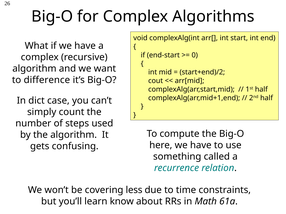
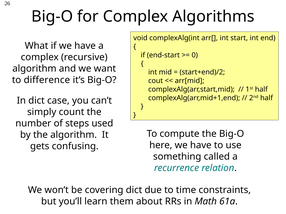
covering less: less -> dict
know: know -> them
